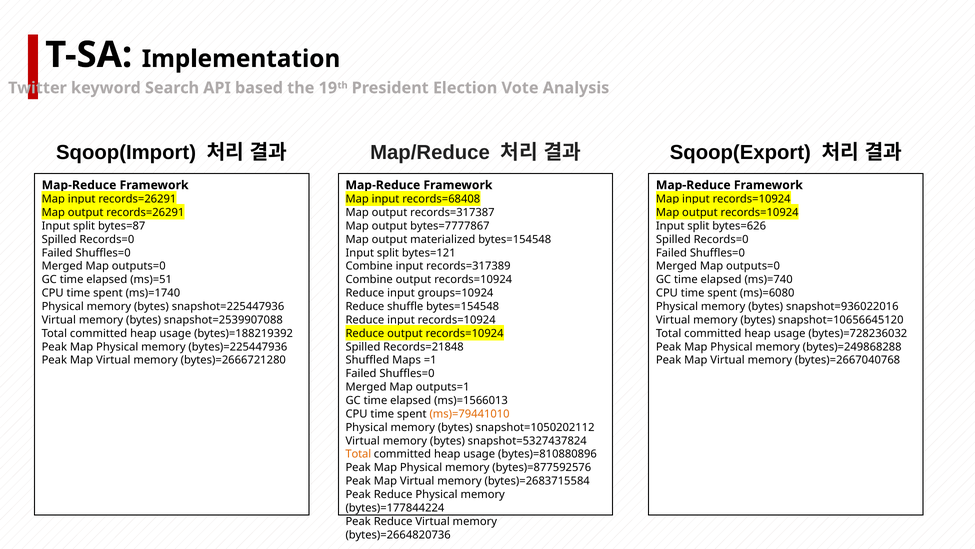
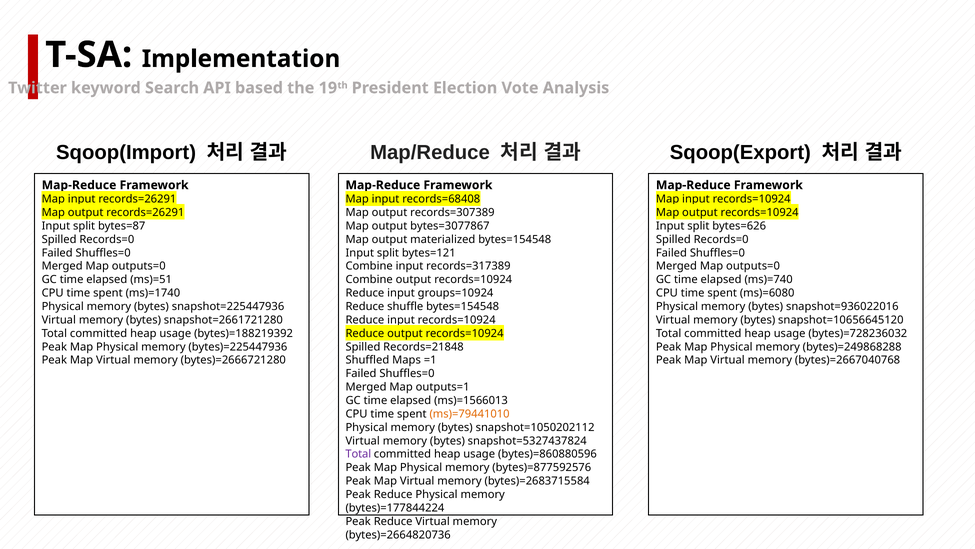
records=317387: records=317387 -> records=307389
bytes=7777867: bytes=7777867 -> bytes=3077867
snapshot=2539907088: snapshot=2539907088 -> snapshot=2661721280
Total at (358, 454) colour: orange -> purple
bytes)=810880896: bytes)=810880896 -> bytes)=860880596
